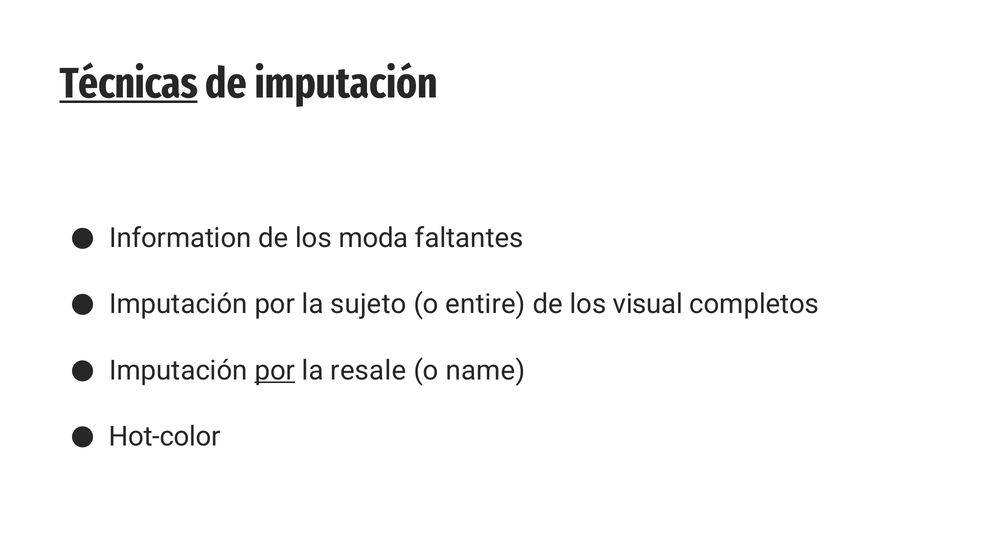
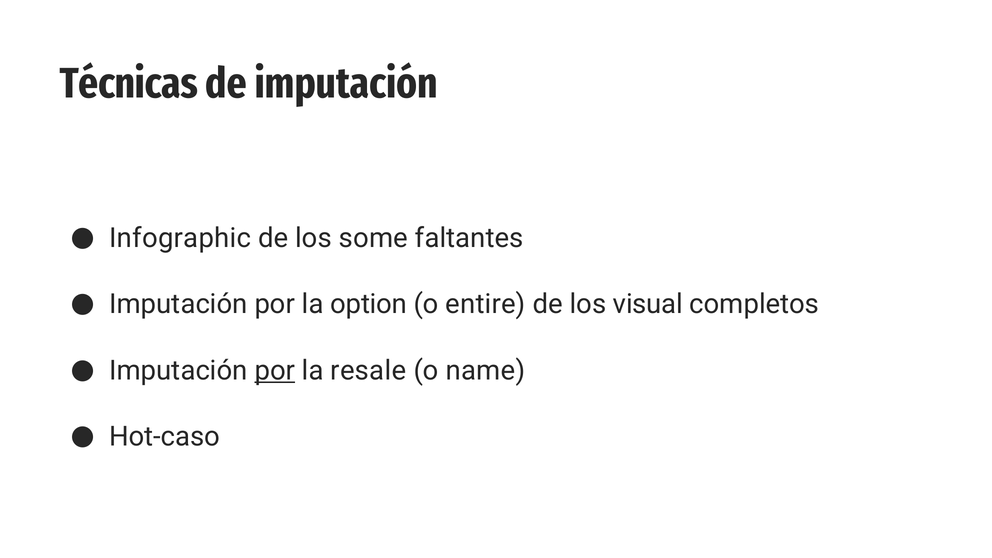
Técnicas underline: present -> none
Information: Information -> Infographic
moda: moda -> some
sujeto: sujeto -> option
Hot-color: Hot-color -> Hot-caso
